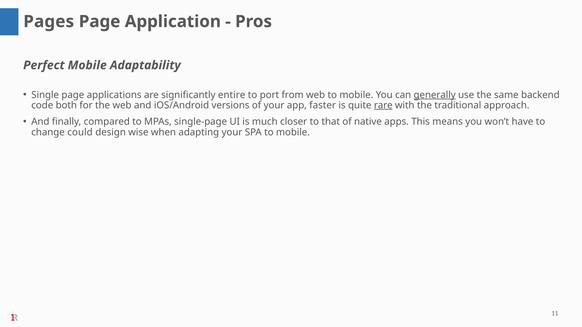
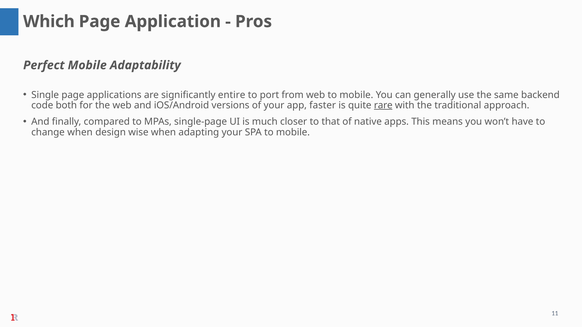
Pages: Pages -> Which
generally underline: present -> none
change could: could -> when
